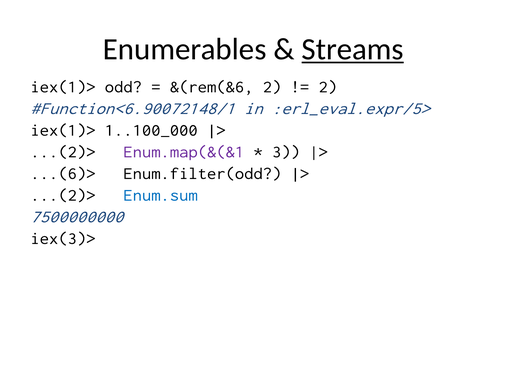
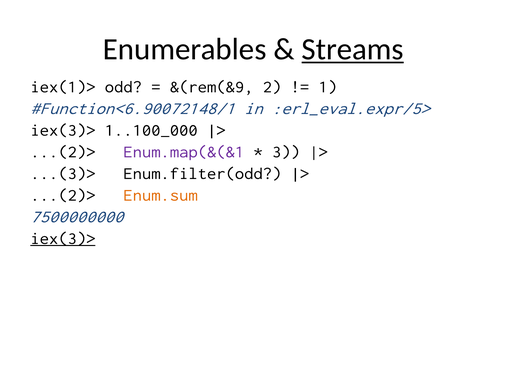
&(rem(&6: &(rem(&6 -> &(rem(&9
2 at (328, 87): 2 -> 1
iex(1)> at (63, 130): iex(1)> -> iex(3)>
...(6)>: ...(6)> -> ...(3)>
Enum.sum colour: blue -> orange
iex(3)> at (63, 238) underline: none -> present
